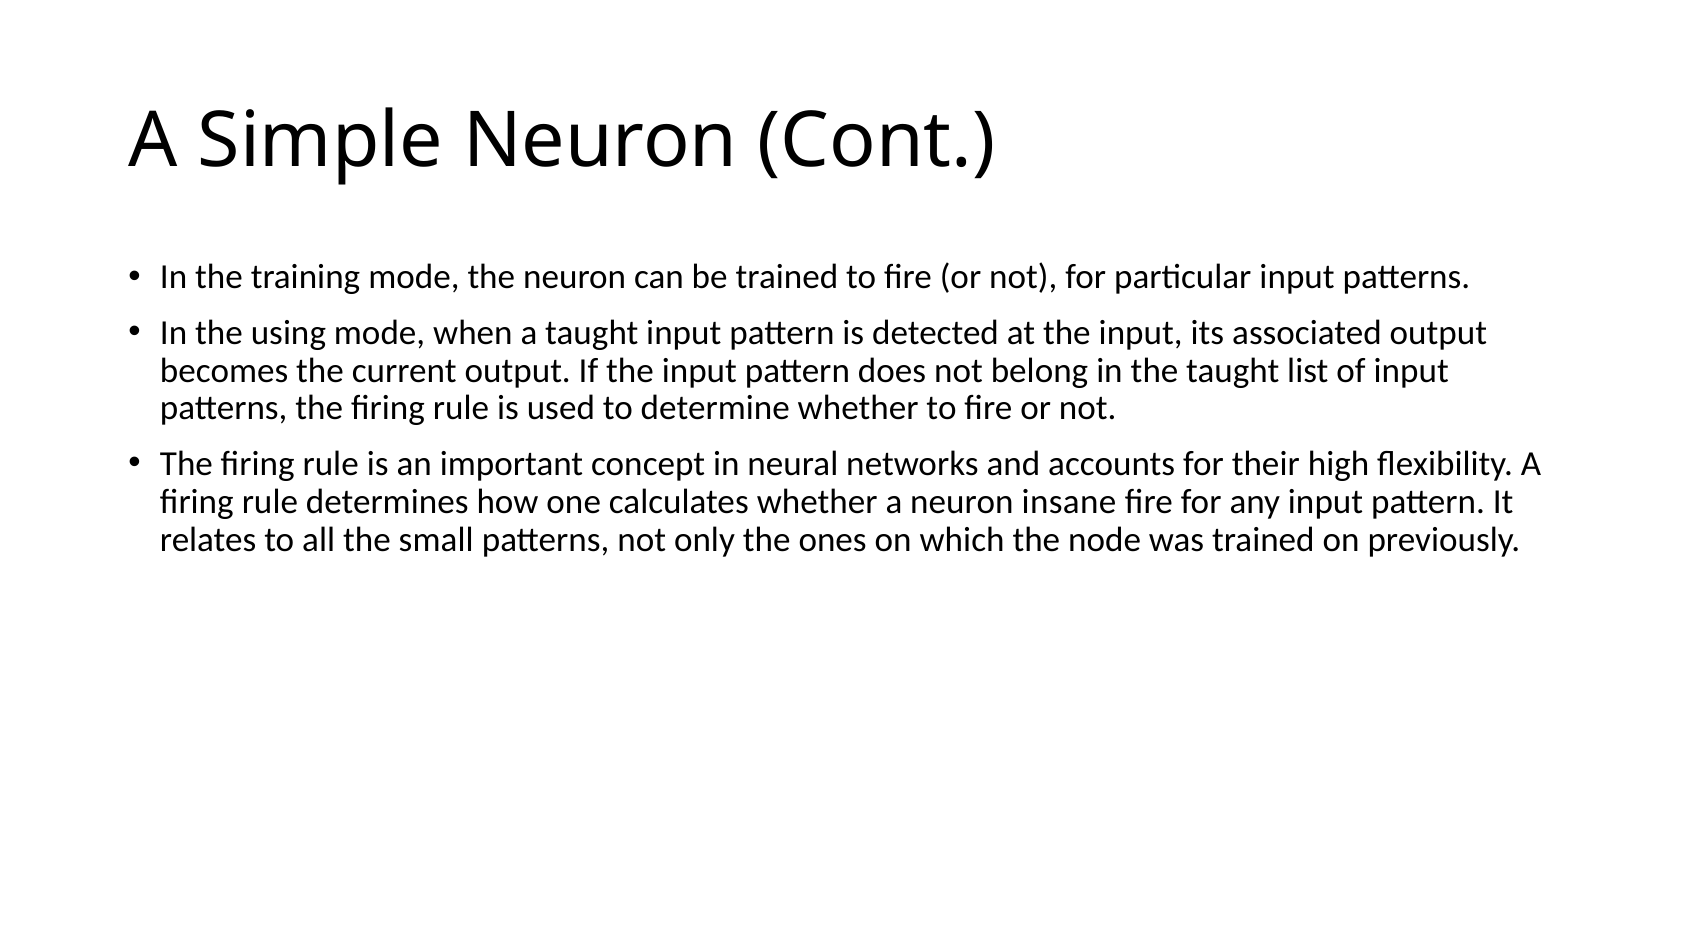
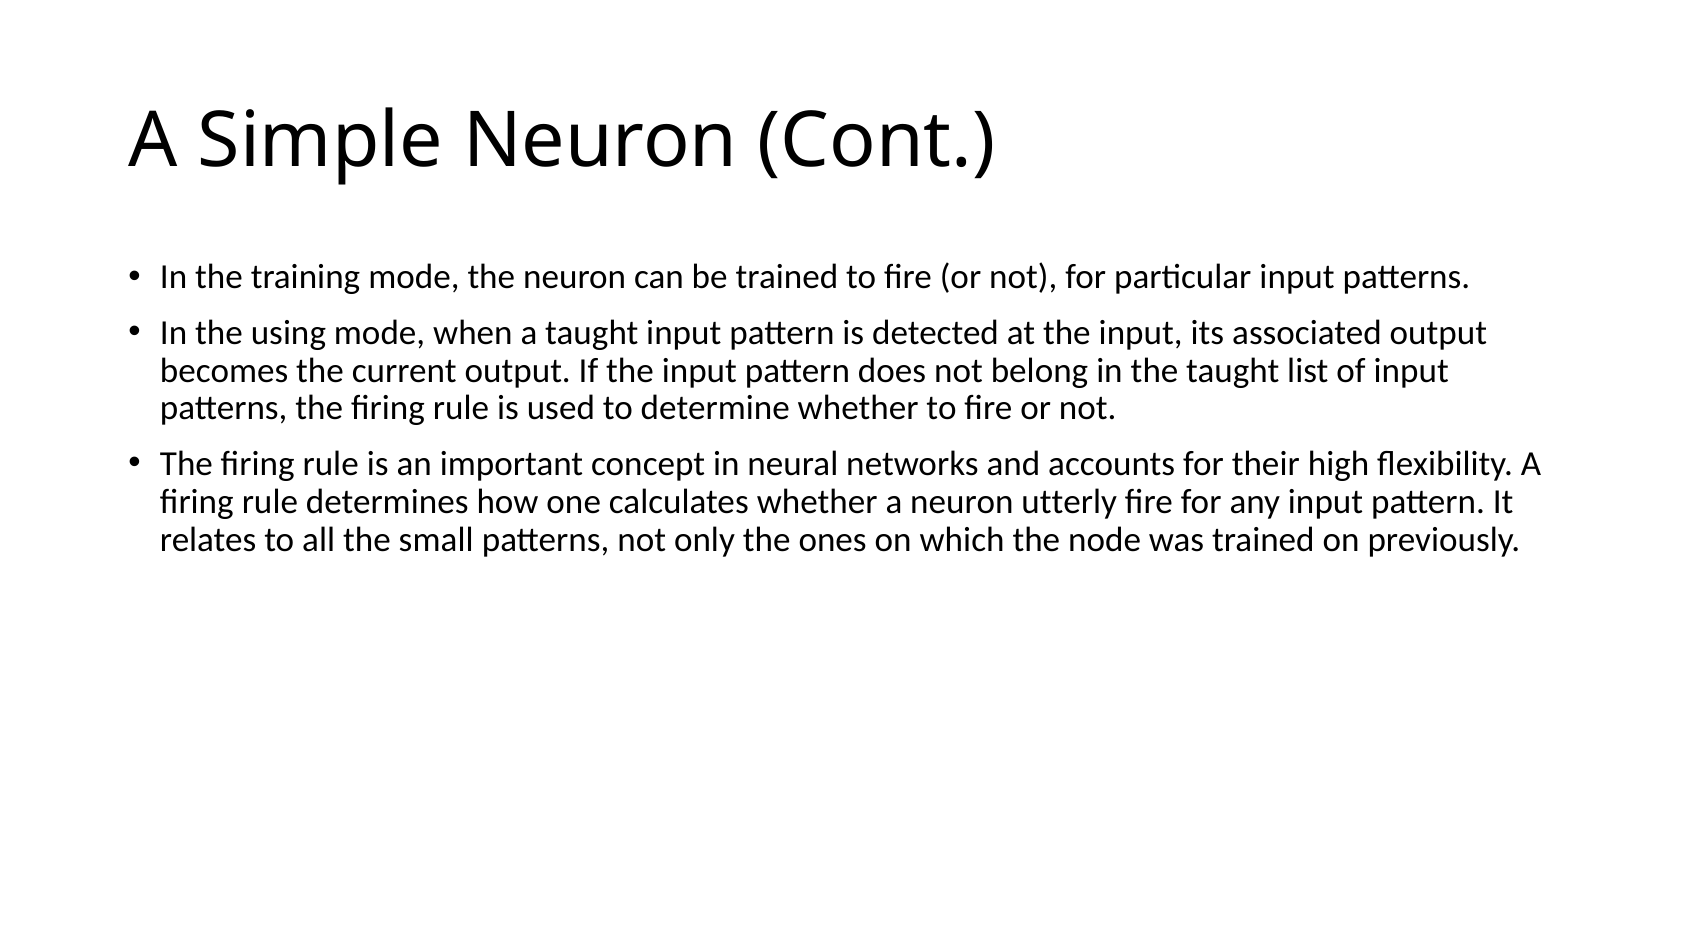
insane: insane -> utterly
